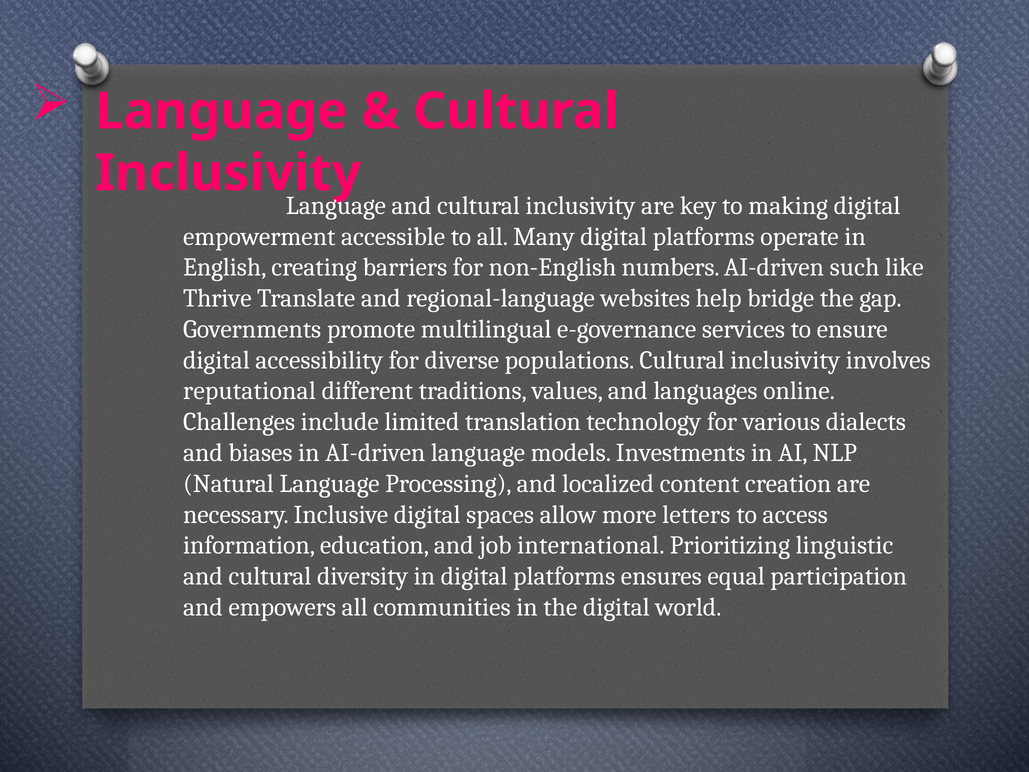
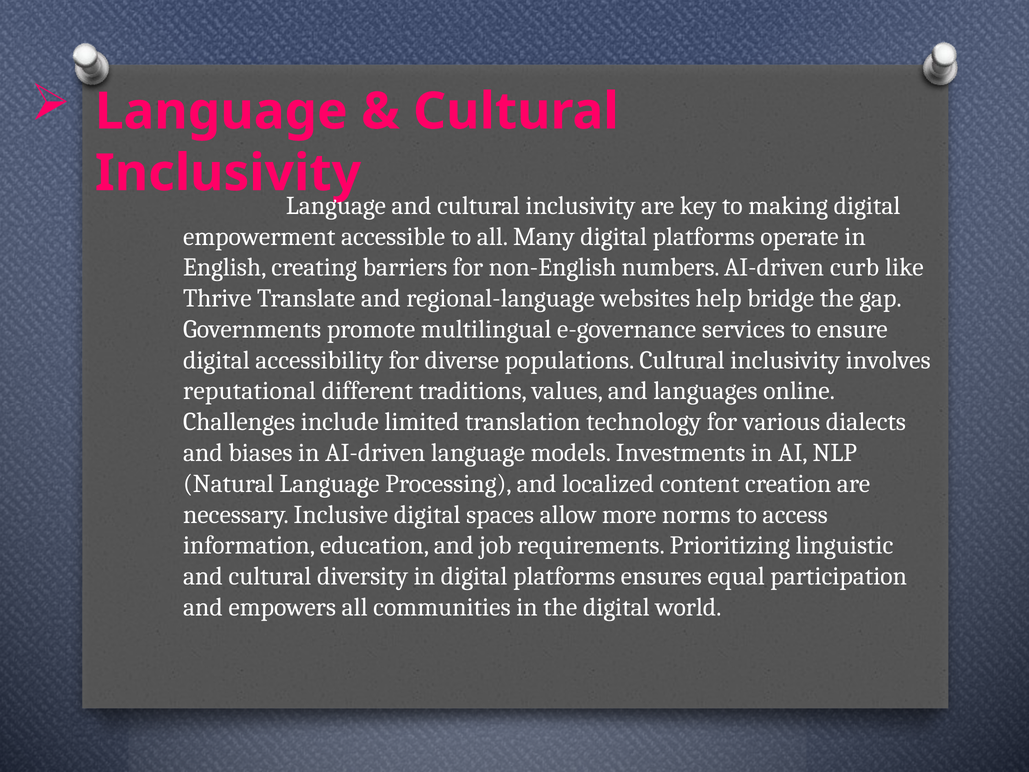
such: such -> curb
letters: letters -> norms
international: international -> requirements
